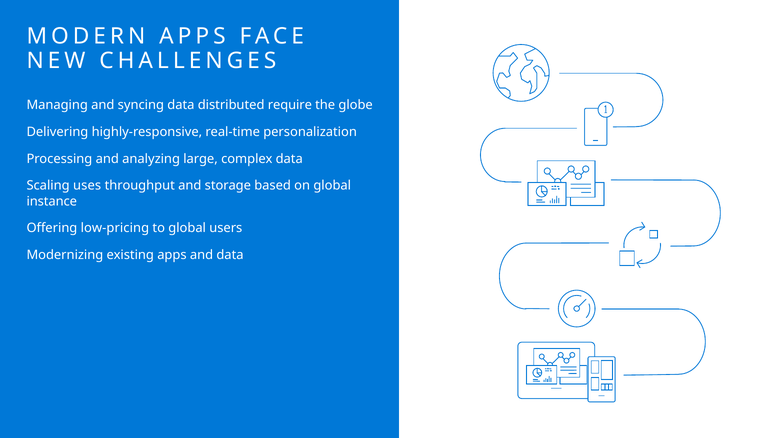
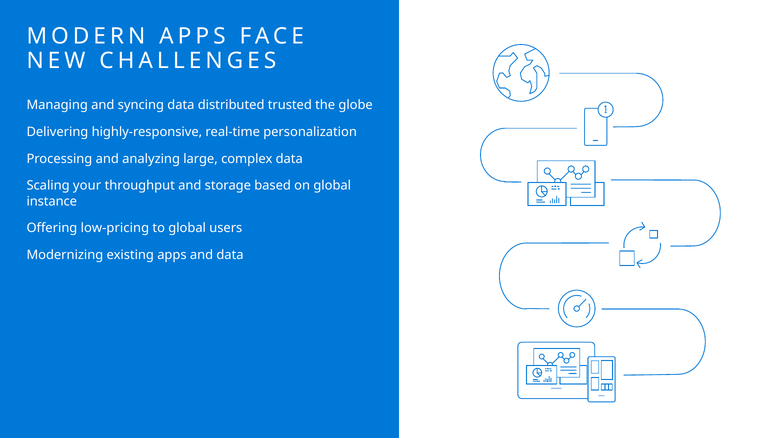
require: require -> trusted
uses: uses -> your
